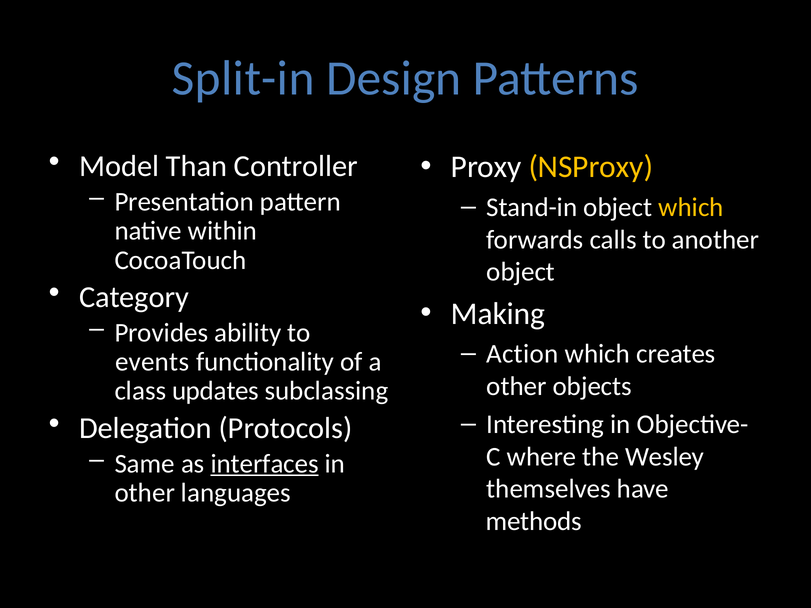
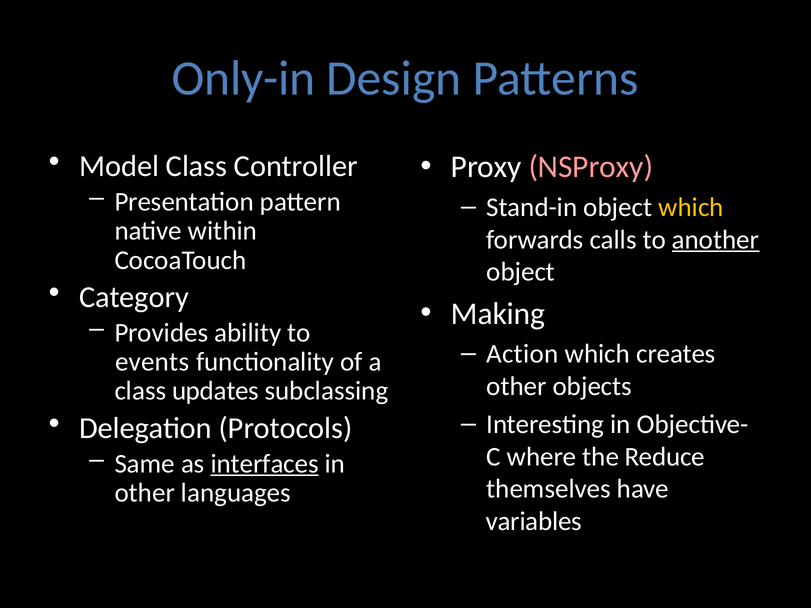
Split-in: Split-in -> Only-in
Model Than: Than -> Class
NSProxy colour: yellow -> pink
another underline: none -> present
Wesley: Wesley -> Reduce
methods: methods -> variables
